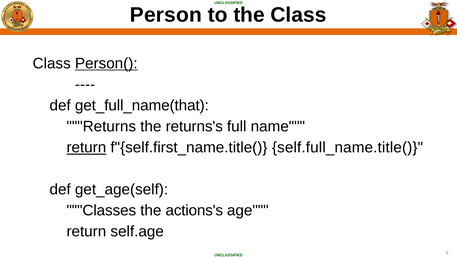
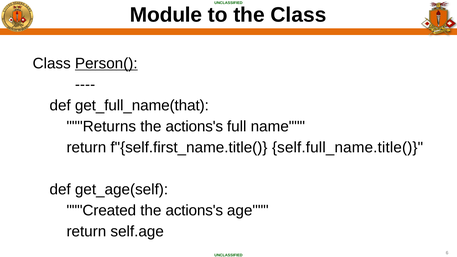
Person: Person -> Module
Returns the returns's: returns's -> actions's
return at (86, 148) underline: present -> none
Classes: Classes -> Created
